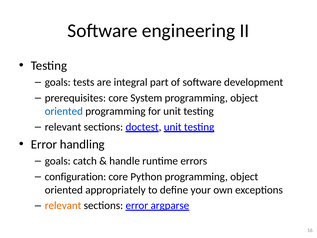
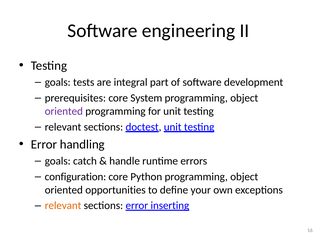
oriented at (64, 111) colour: blue -> purple
appropriately: appropriately -> opportunities
argparse: argparse -> inserting
